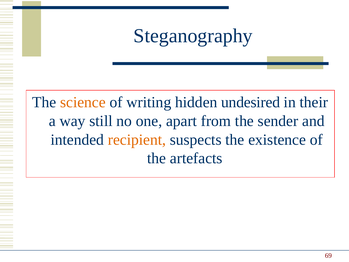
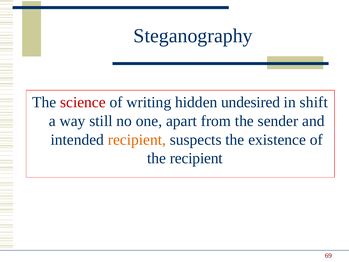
science colour: orange -> red
their: their -> shift
the artefacts: artefacts -> recipient
